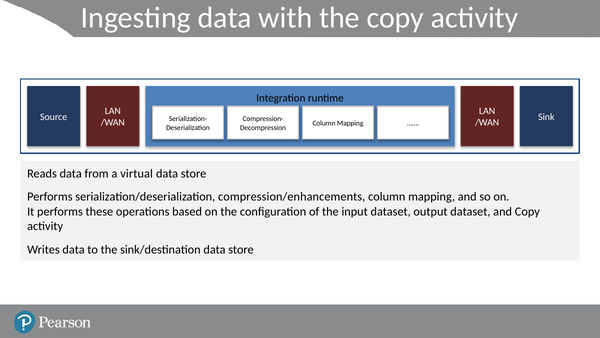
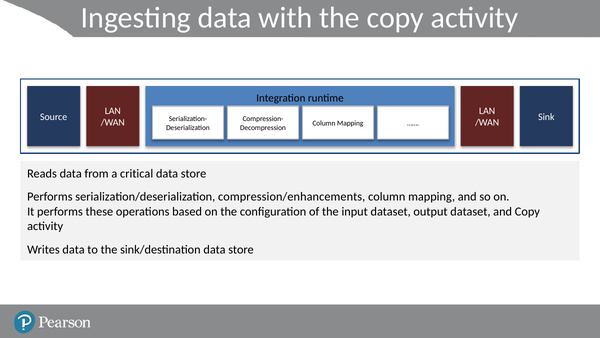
virtual: virtual -> critical
